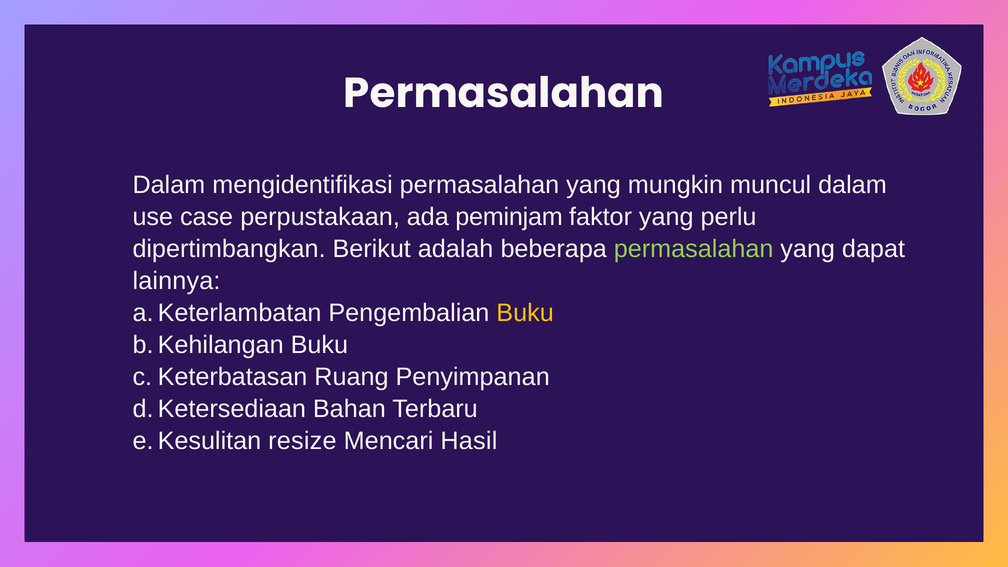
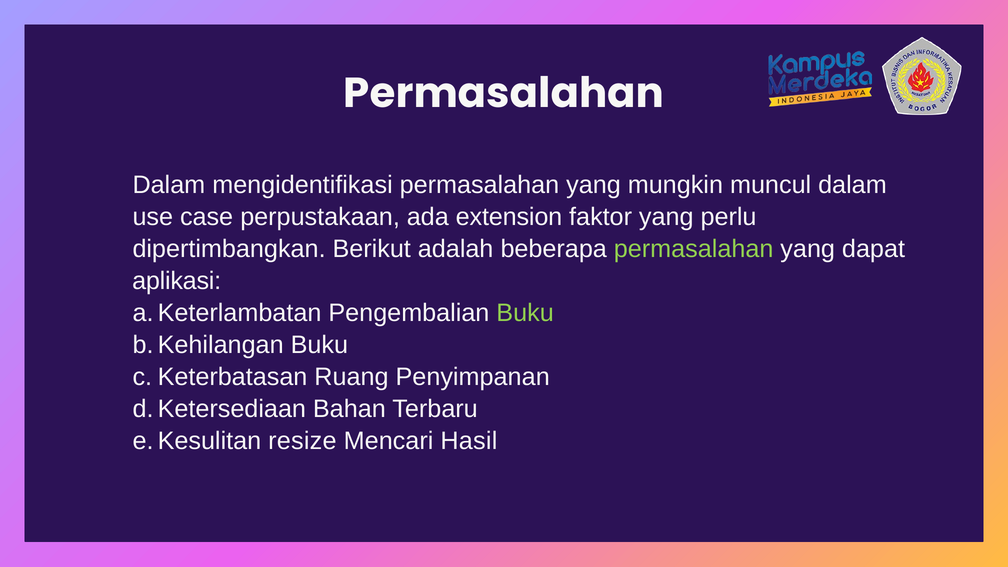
peminjam: peminjam -> extension
lainnya: lainnya -> aplikasi
Buku at (525, 313) colour: yellow -> light green
